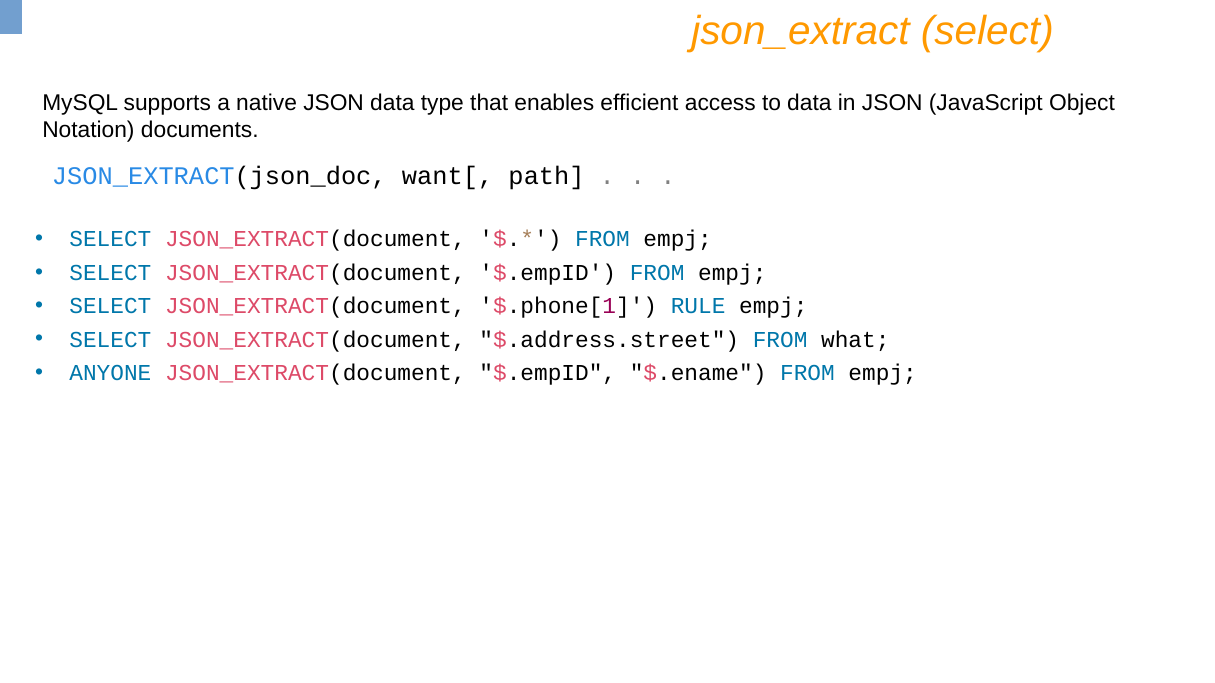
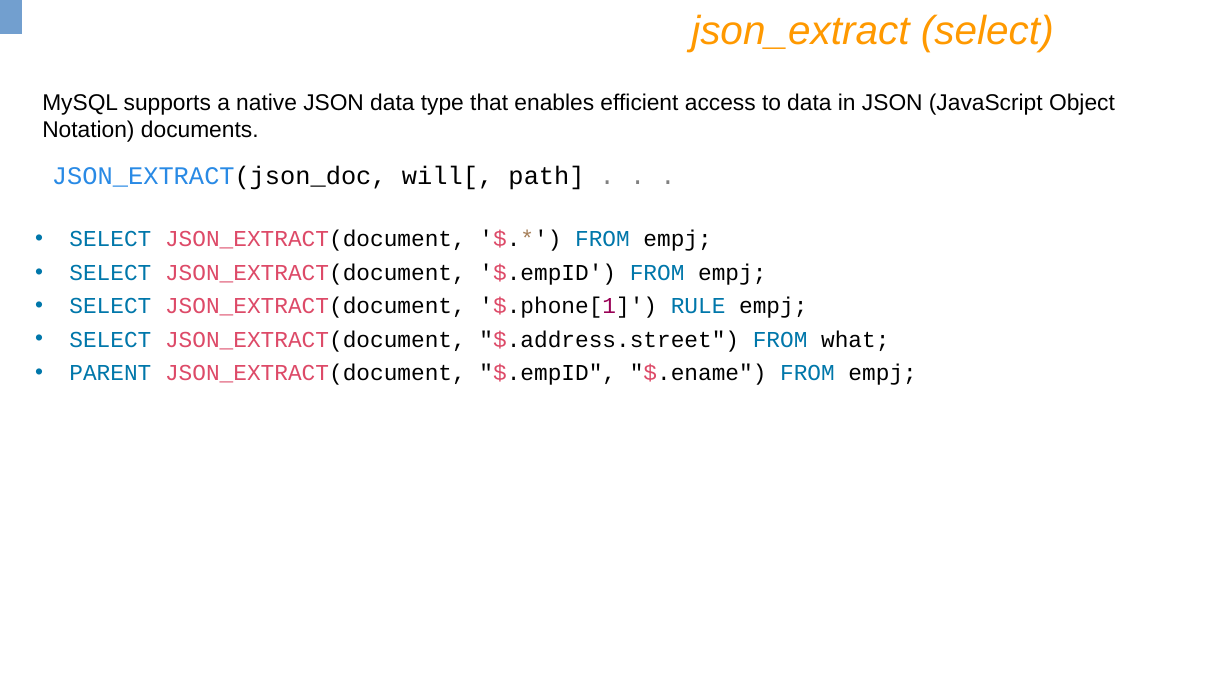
want[: want[ -> will[
ANYONE: ANYONE -> PARENT
